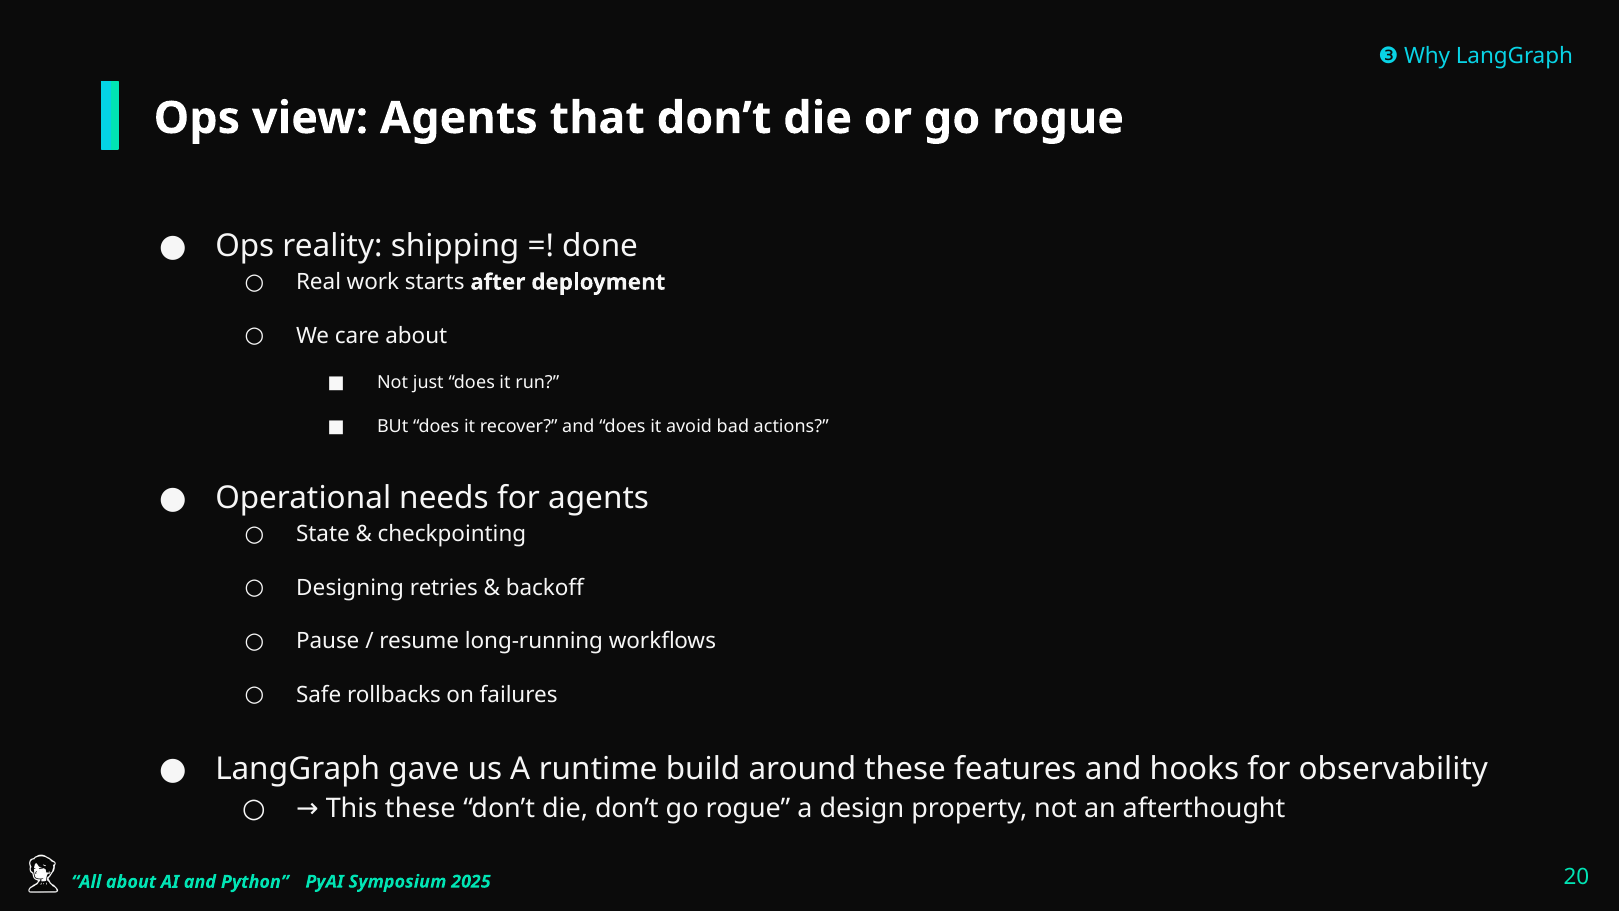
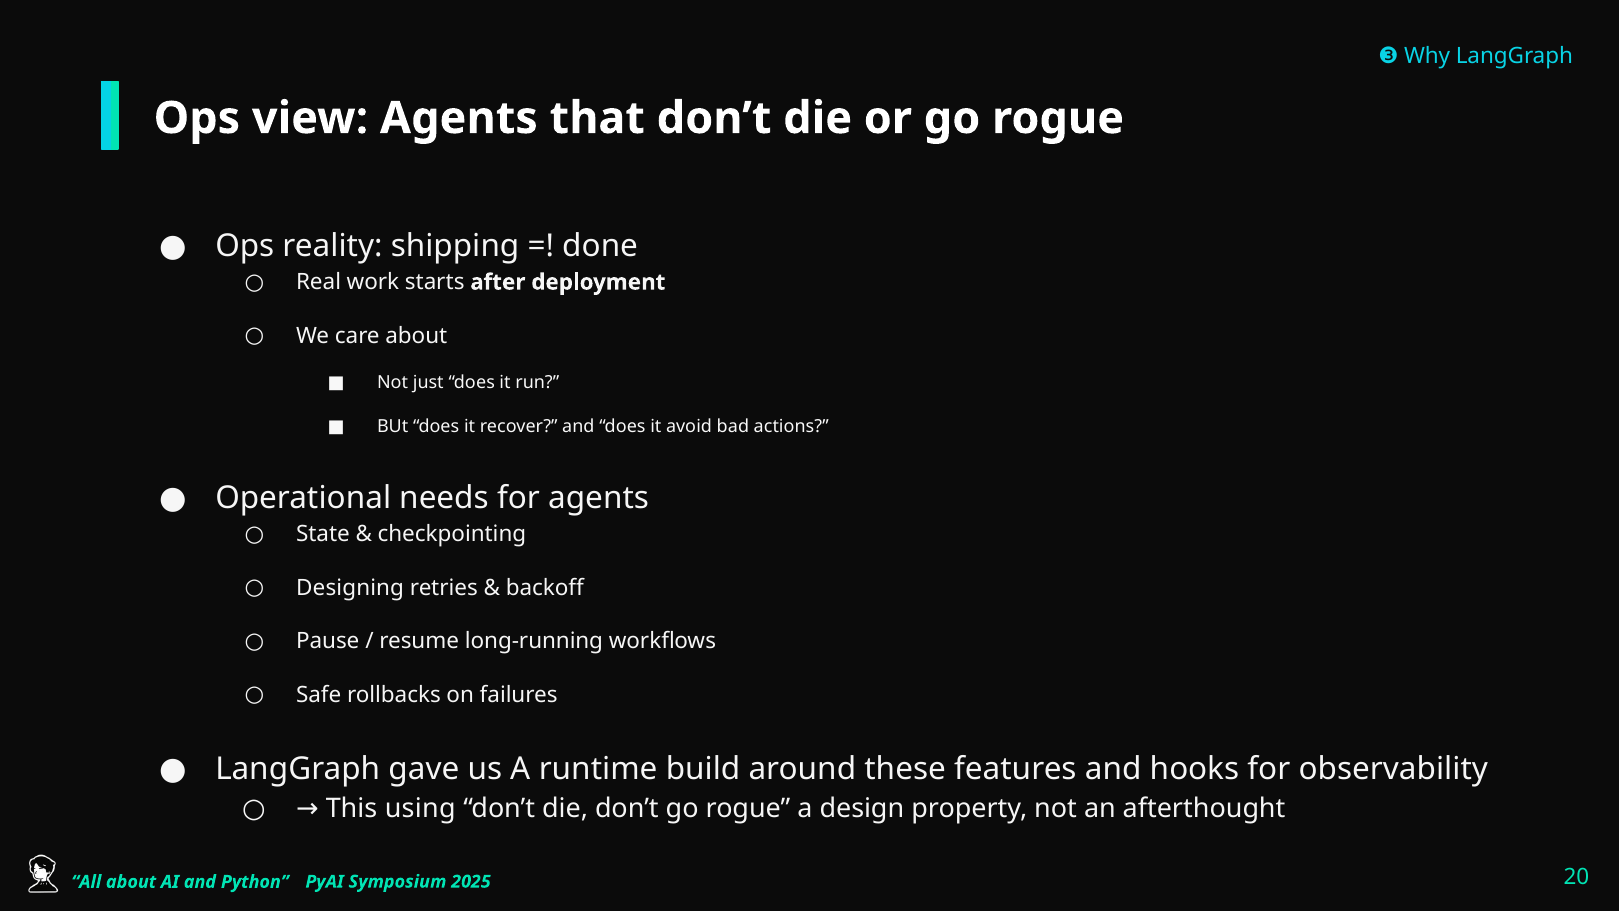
This these: these -> using
